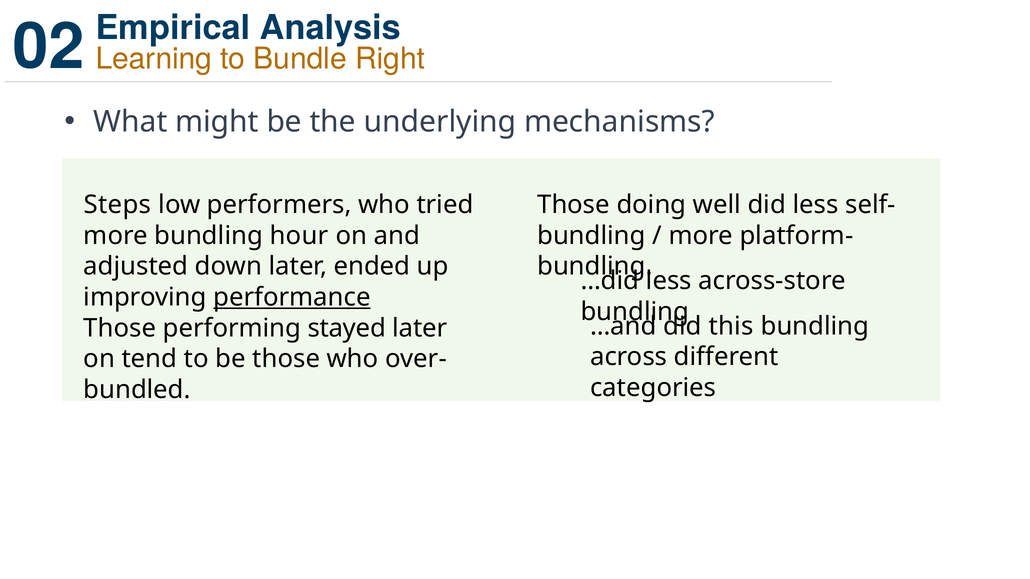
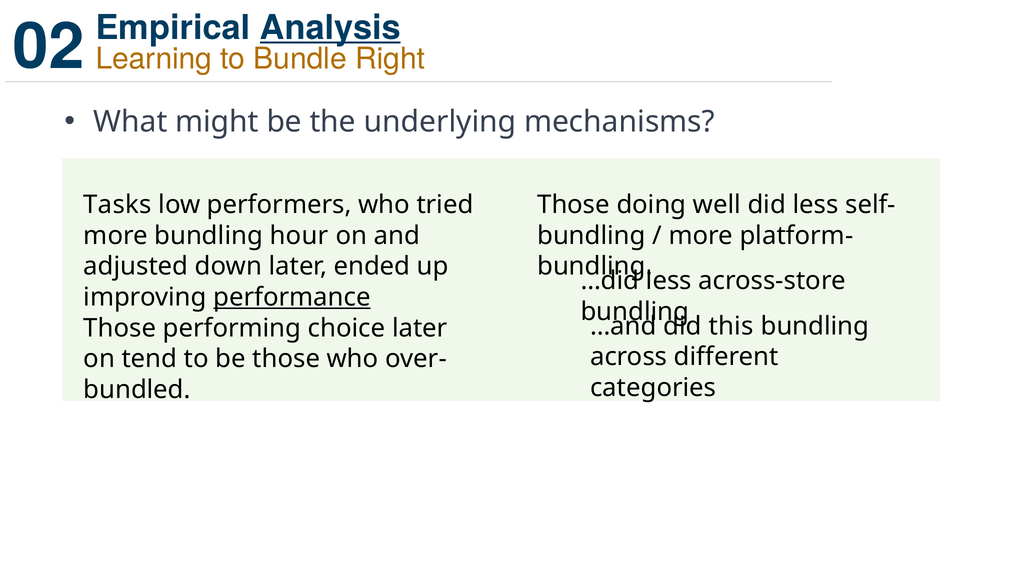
Analysis underline: none -> present
Steps: Steps -> Tasks
stayed: stayed -> choice
